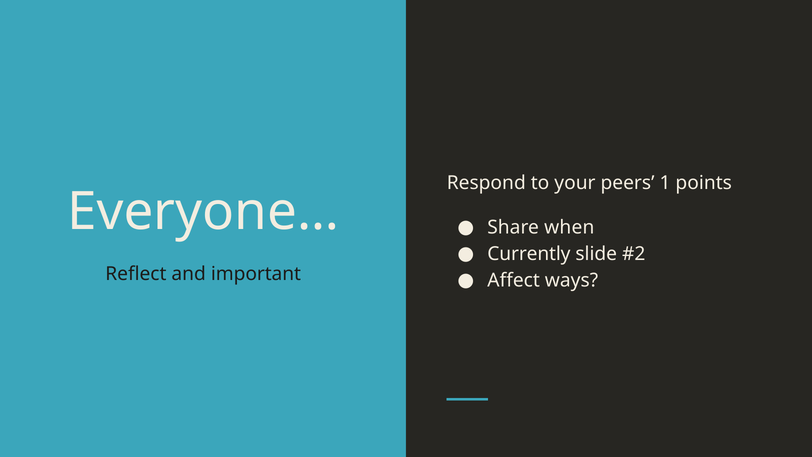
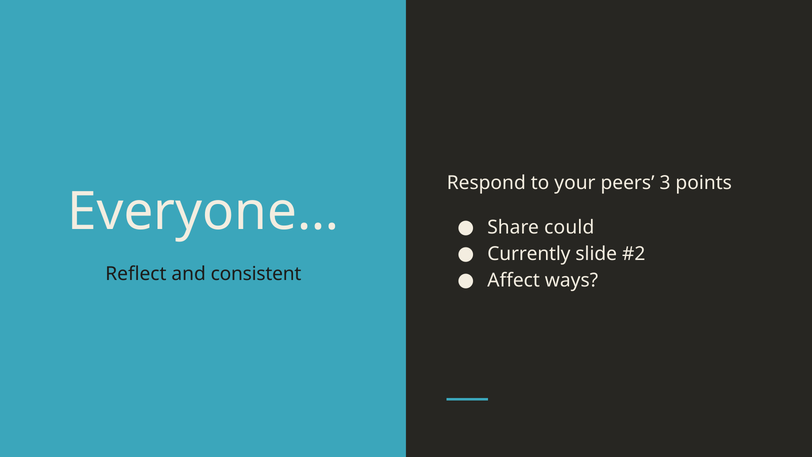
1: 1 -> 3
when: when -> could
important: important -> consistent
